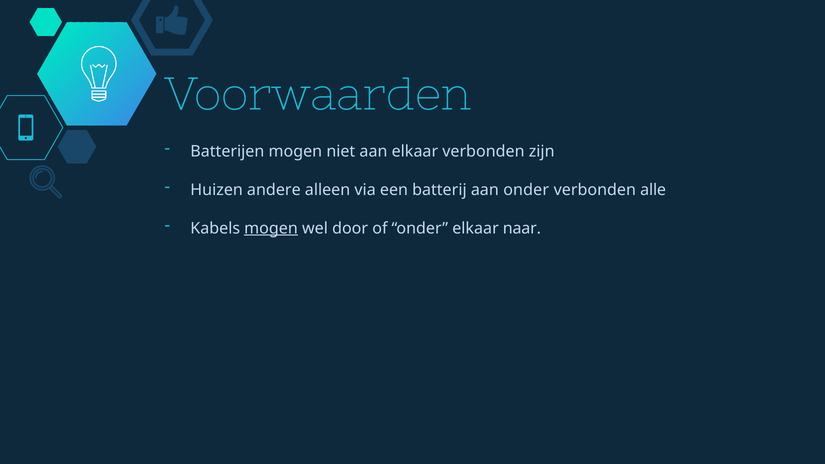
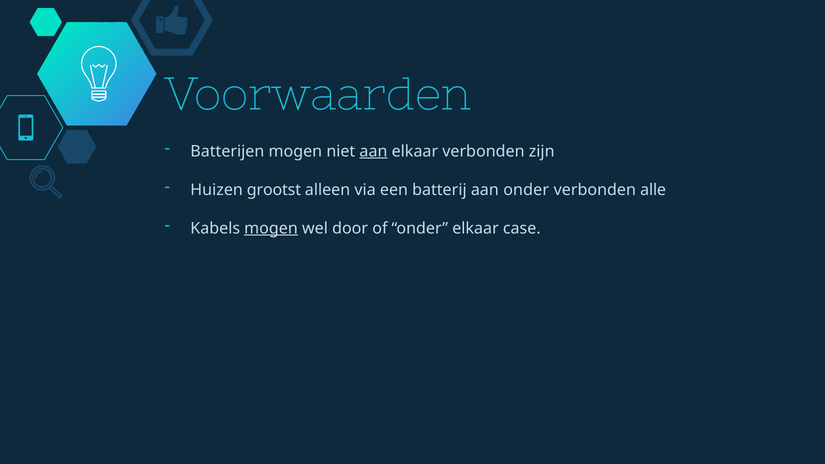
aan at (373, 151) underline: none -> present
andere: andere -> grootst
naar: naar -> case
